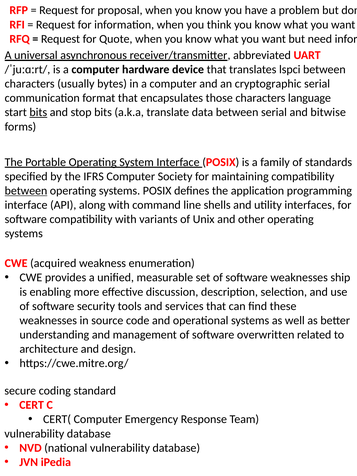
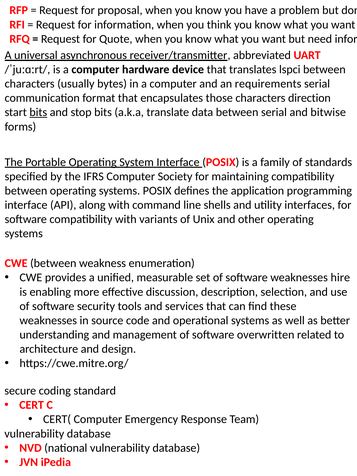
an cryptographic: cryptographic -> requirements
language: language -> direction
between at (26, 191) underline: present -> none
CWE acquired: acquired -> between
ship: ship -> hire
